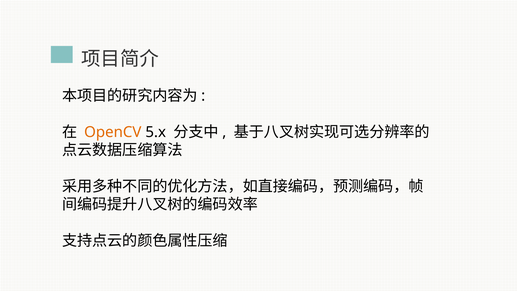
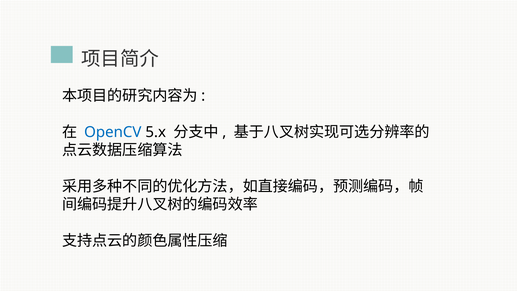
OpenCV colour: orange -> blue
